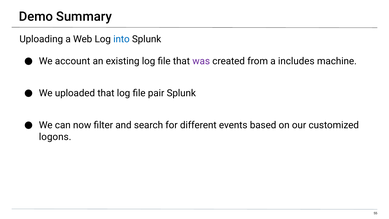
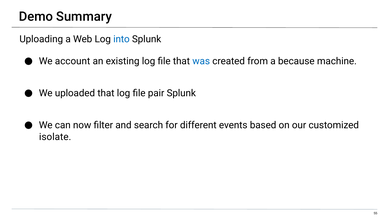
was colour: purple -> blue
includes: includes -> because
logons: logons -> isolate
